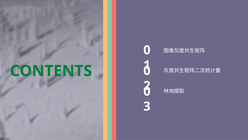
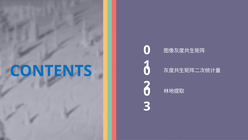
CONTENTS colour: green -> blue
